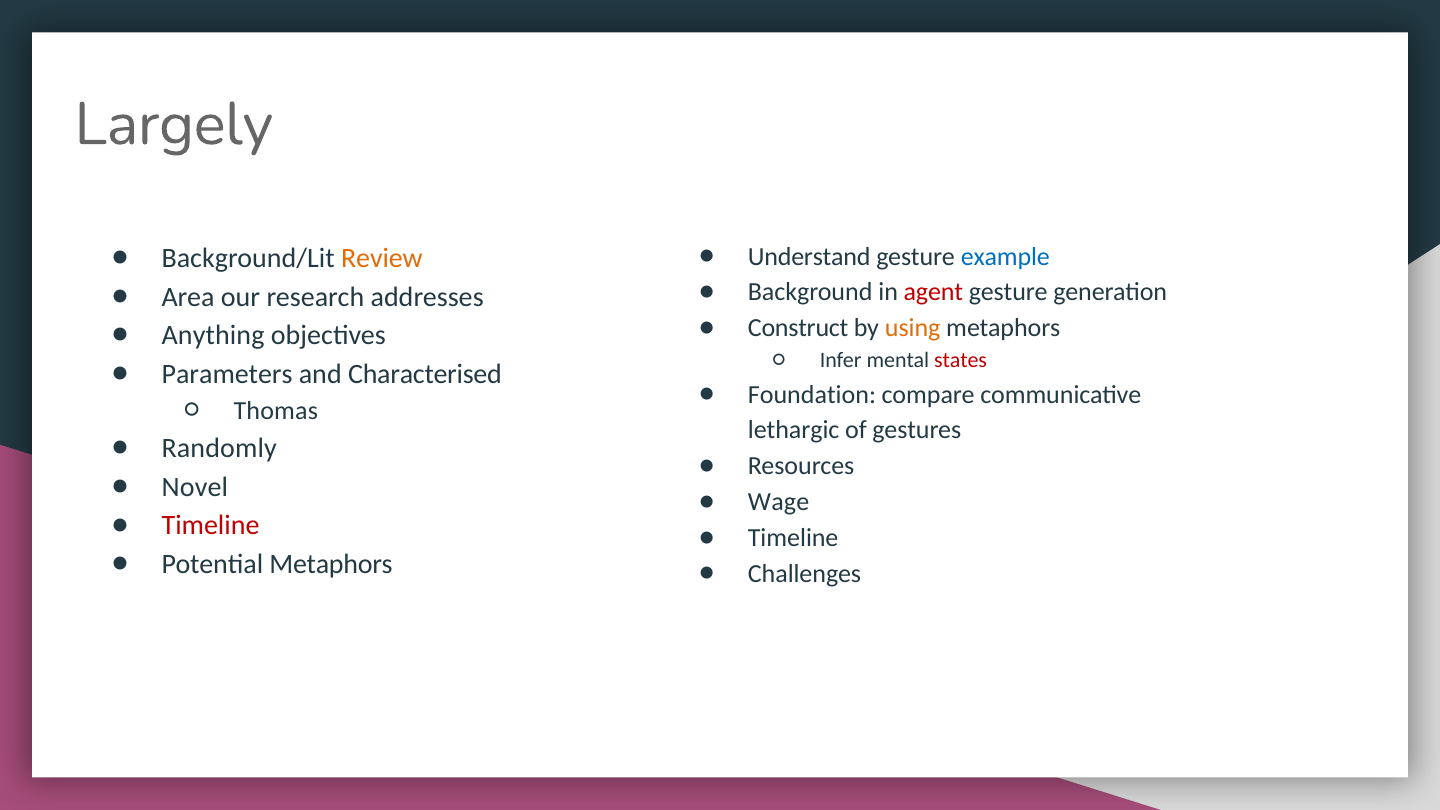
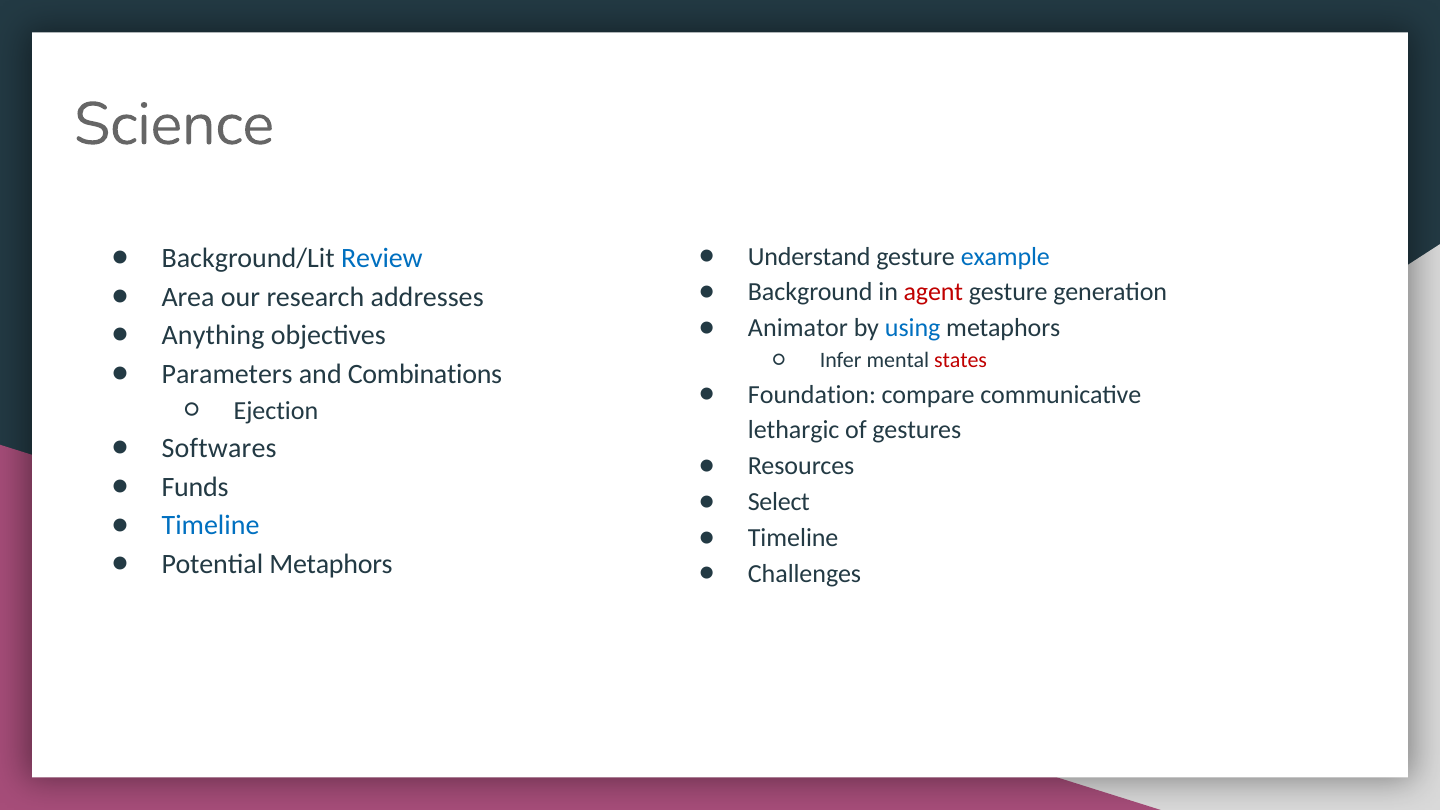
Largely: Largely -> Science
Review colour: orange -> blue
Construct: Construct -> Animator
using colour: orange -> blue
Characterised: Characterised -> Combinations
Thomas: Thomas -> Ejection
Randomly: Randomly -> Softwares
Novel: Novel -> Funds
Wage: Wage -> Select
Timeline at (211, 526) colour: red -> blue
